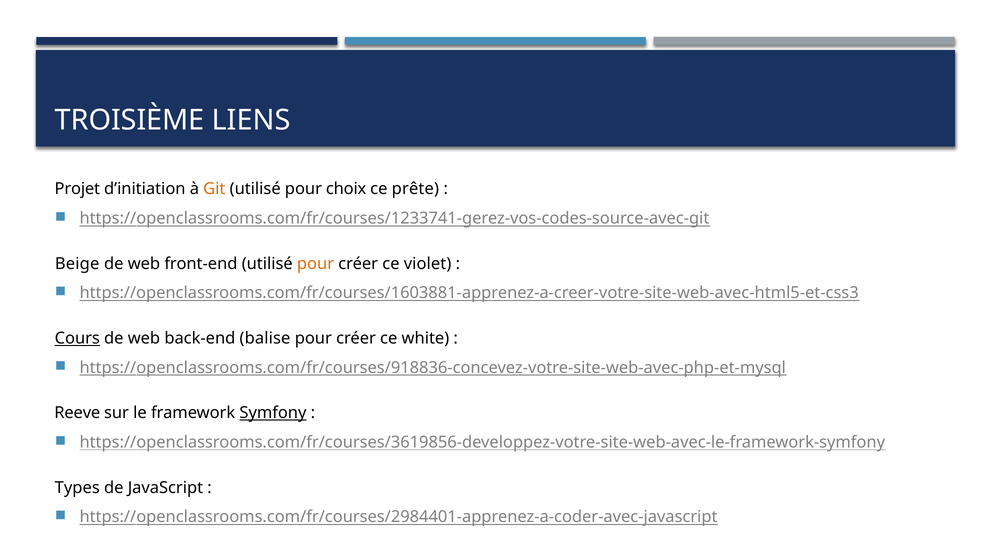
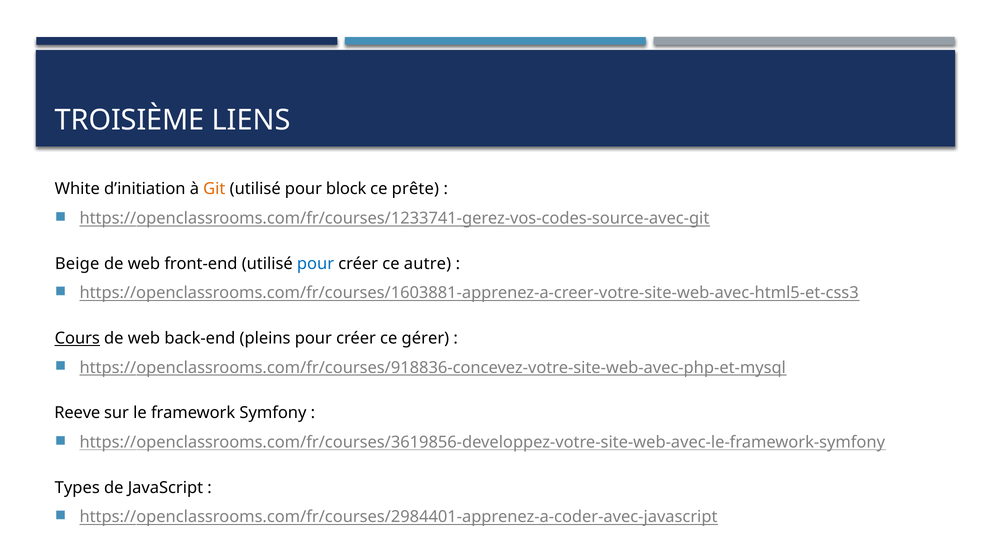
Projet: Projet -> White
choix: choix -> block
pour at (316, 264) colour: orange -> blue
violet: violet -> autre
balise: balise -> pleins
white: white -> gérer
Symfony underline: present -> none
